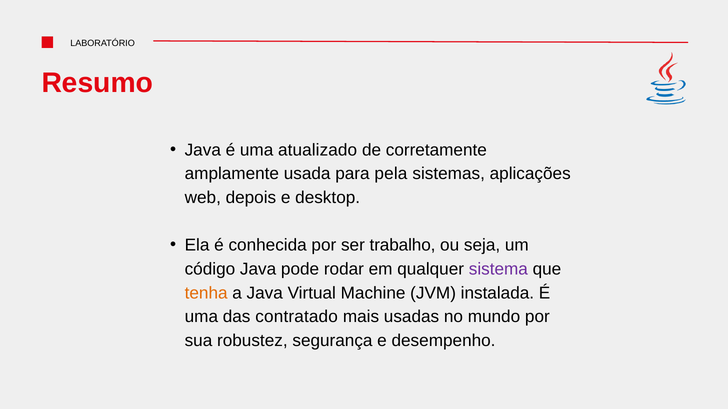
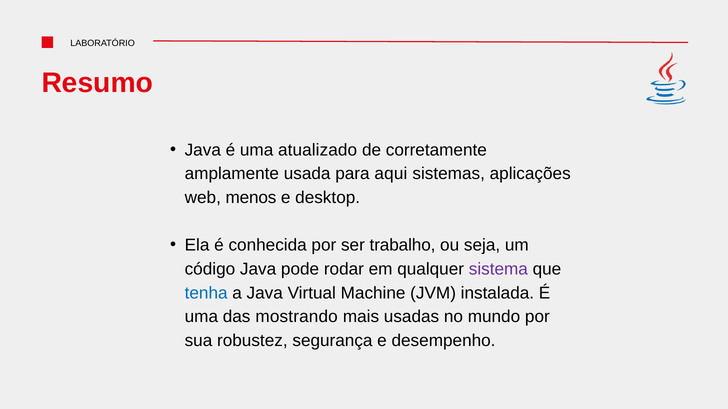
pela: pela -> aqui
depois: depois -> menos
tenha colour: orange -> blue
contratado: contratado -> mostrando
